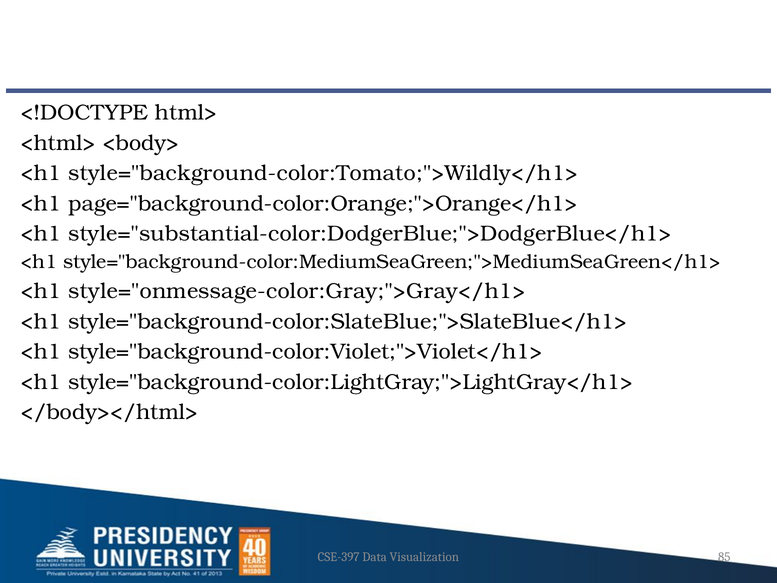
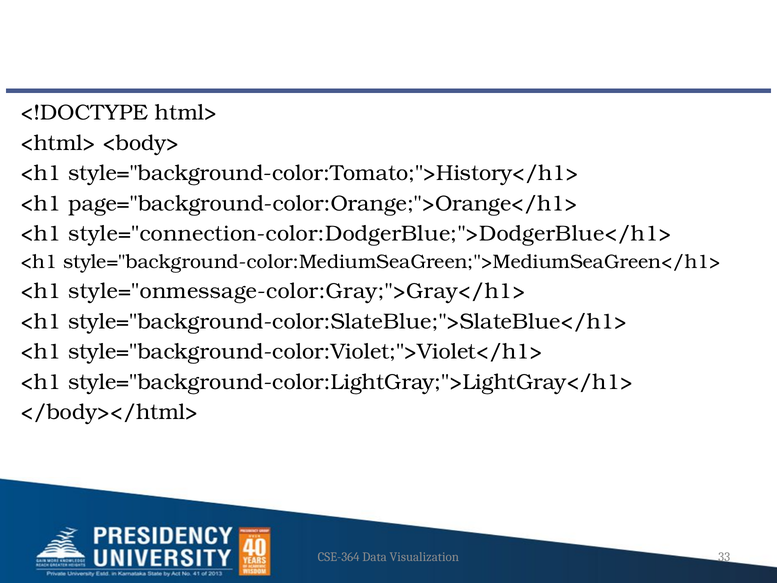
style="background-color:Tomato;">Wildly</h1>: style="background-color:Tomato;">Wildly</h1> -> style="background-color:Tomato;">History</h1>
style="substantial-color:DodgerBlue;">DodgerBlue</h1>: style="substantial-color:DodgerBlue;">DodgerBlue</h1> -> style="connection-color:DodgerBlue;">DodgerBlue</h1>
CSE-397: CSE-397 -> CSE-364
85: 85 -> 33
